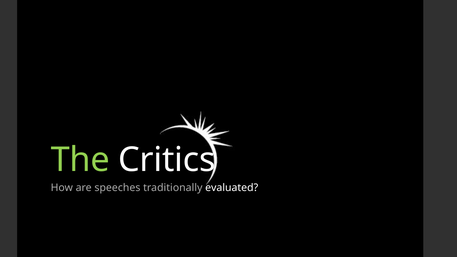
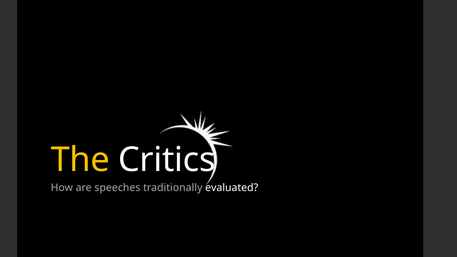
The colour: light green -> yellow
